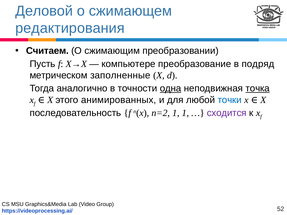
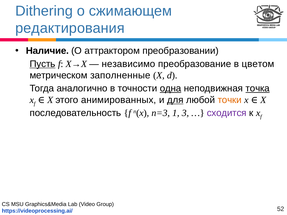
Деловой: Деловой -> Dithering
Считаем: Считаем -> Наличие
сжимающим: сжимающим -> аттрактором
Пусть underline: none -> present
компьютере: компьютере -> независимо
подряд: подряд -> цветом
для underline: none -> present
точки colour: blue -> orange
n=2: n=2 -> n=3
1 1: 1 -> 3
